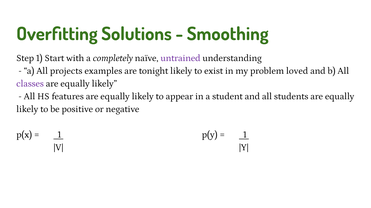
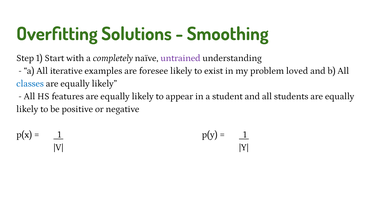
projects: projects -> iterative
tonight: tonight -> foresee
classes colour: purple -> blue
